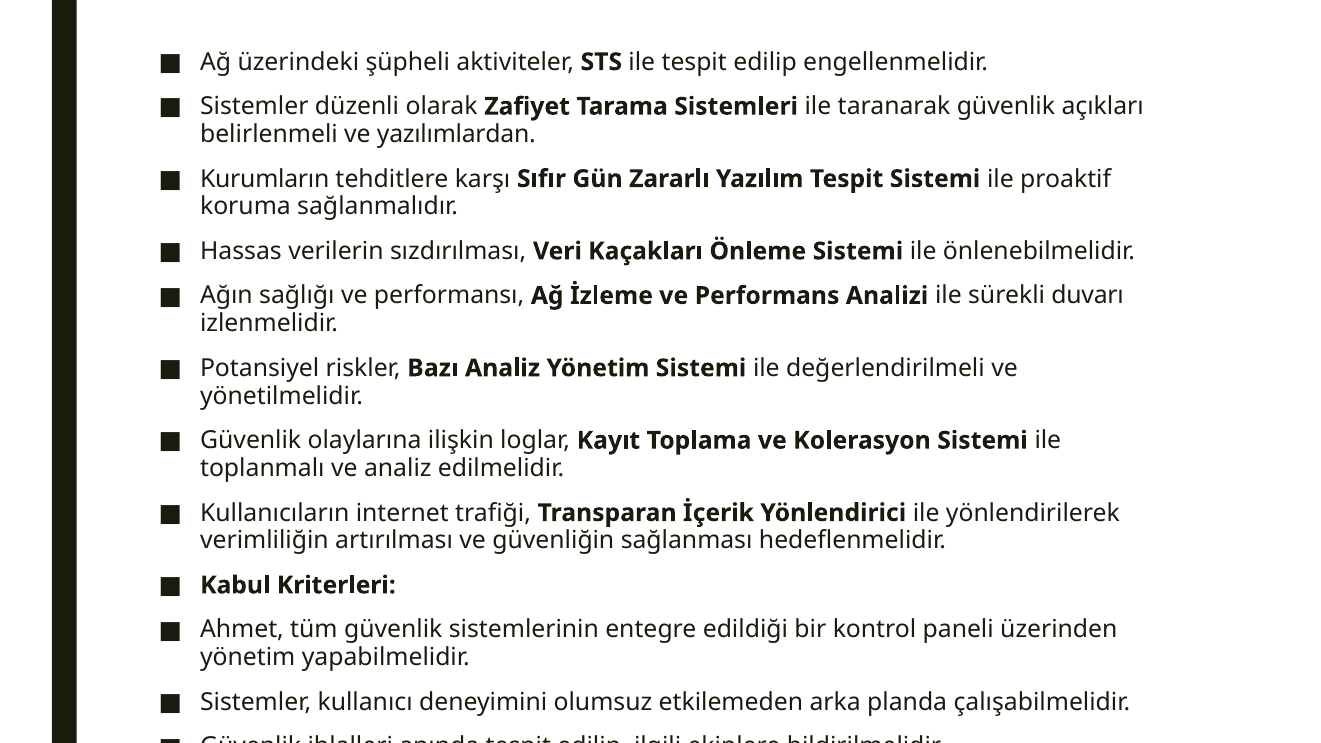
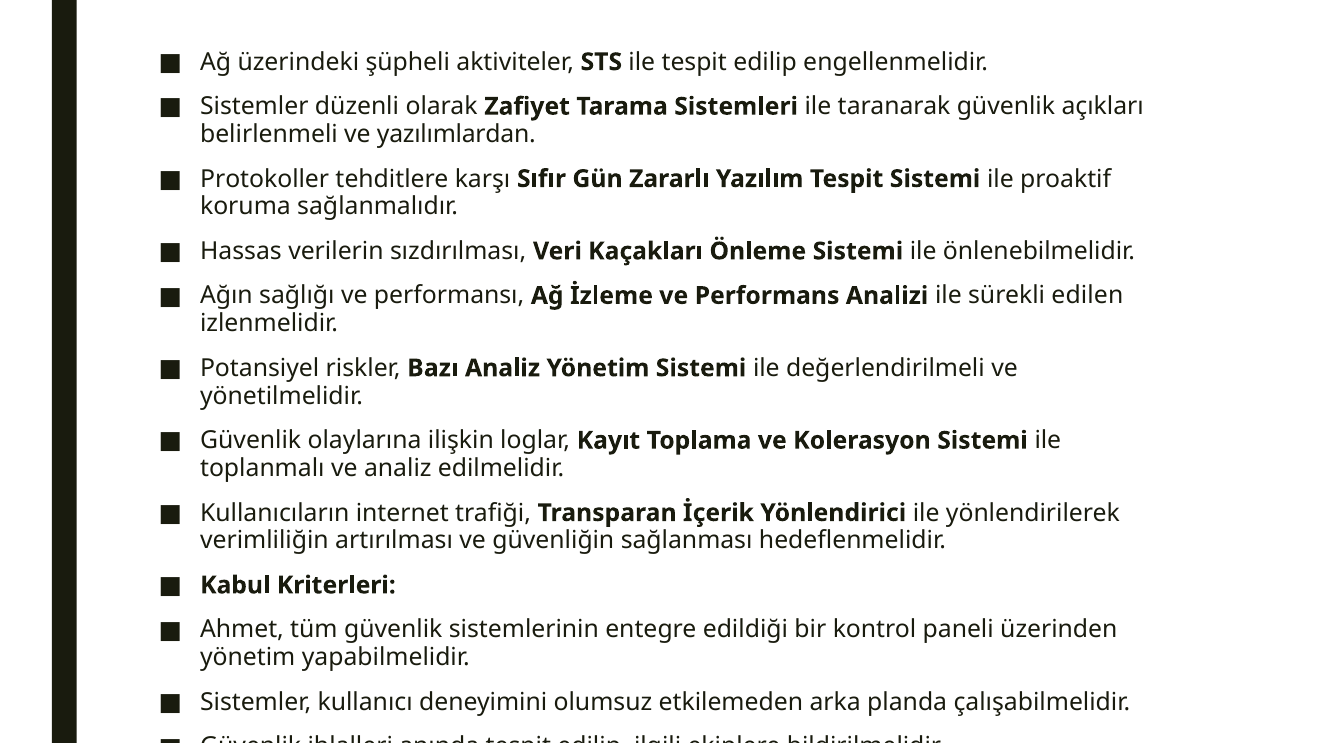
Kurumların: Kurumların -> Protokoller
duvarı: duvarı -> edilen
